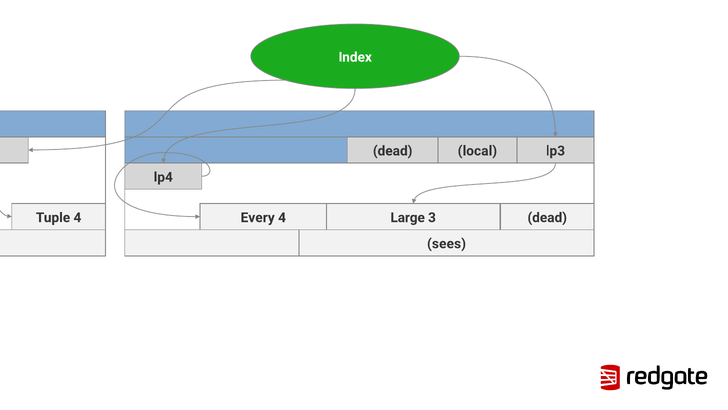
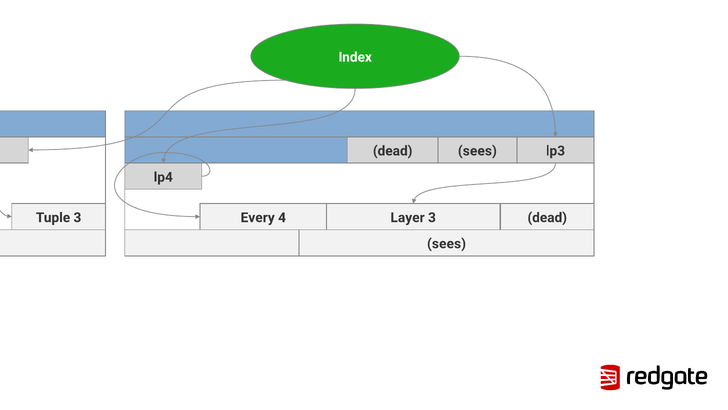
local at (477, 151): local -> sees
Tuple 4: 4 -> 3
Large: Large -> Layer
